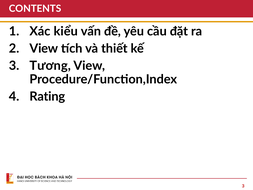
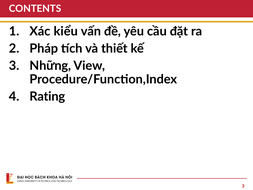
View at (44, 48): View -> Pháp
Tương: Tương -> Những
